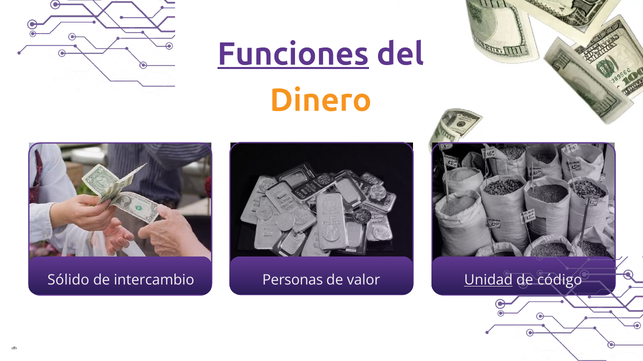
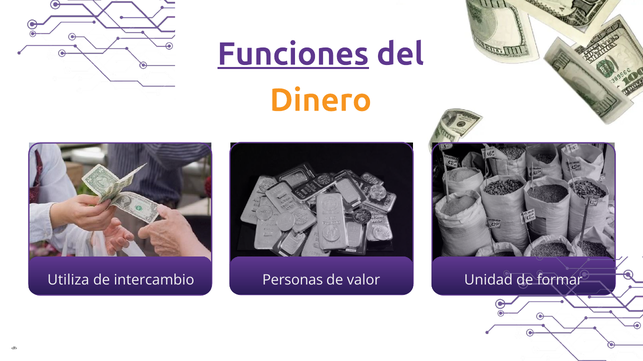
Sólido: Sólido -> Utiliza
Unidad underline: present -> none
código: código -> formar
